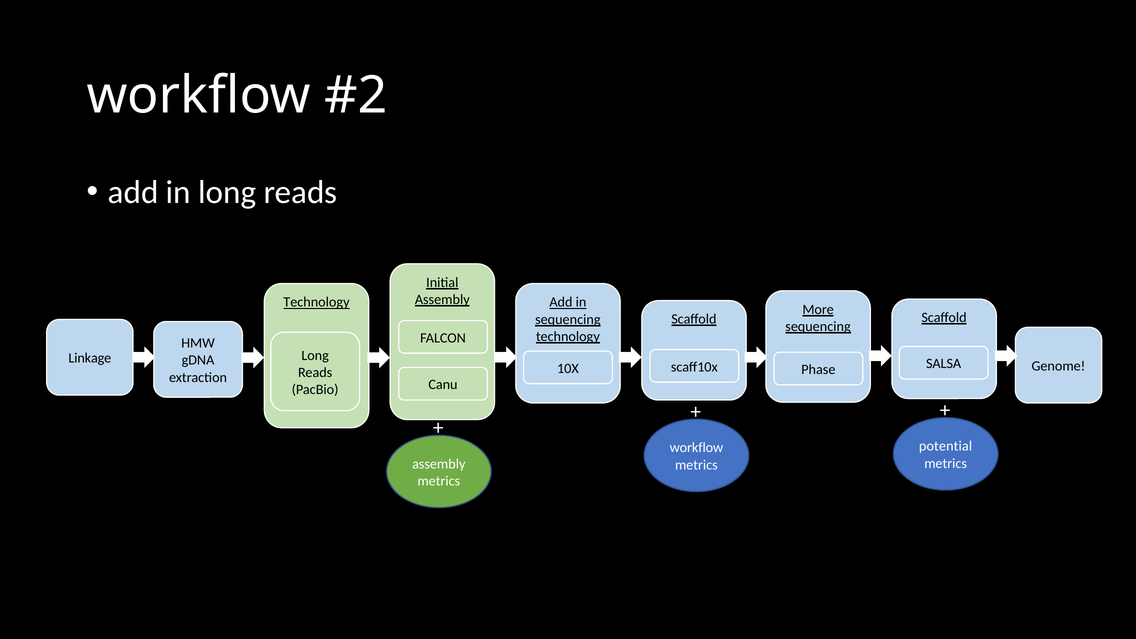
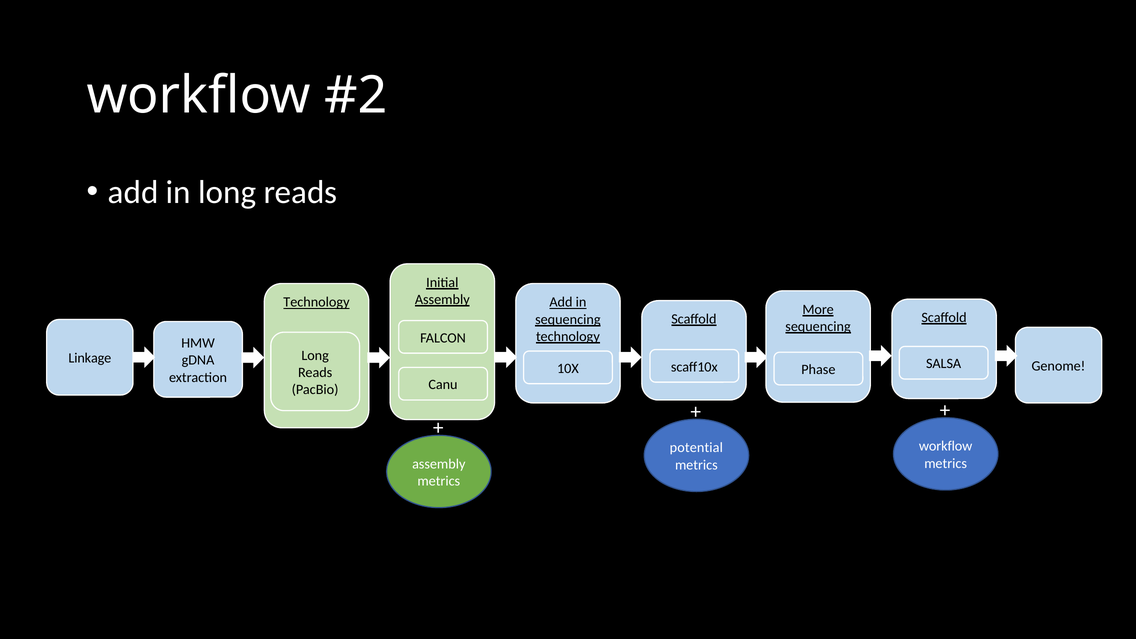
potential at (946, 446): potential -> workflow
workflow at (696, 448): workflow -> potential
